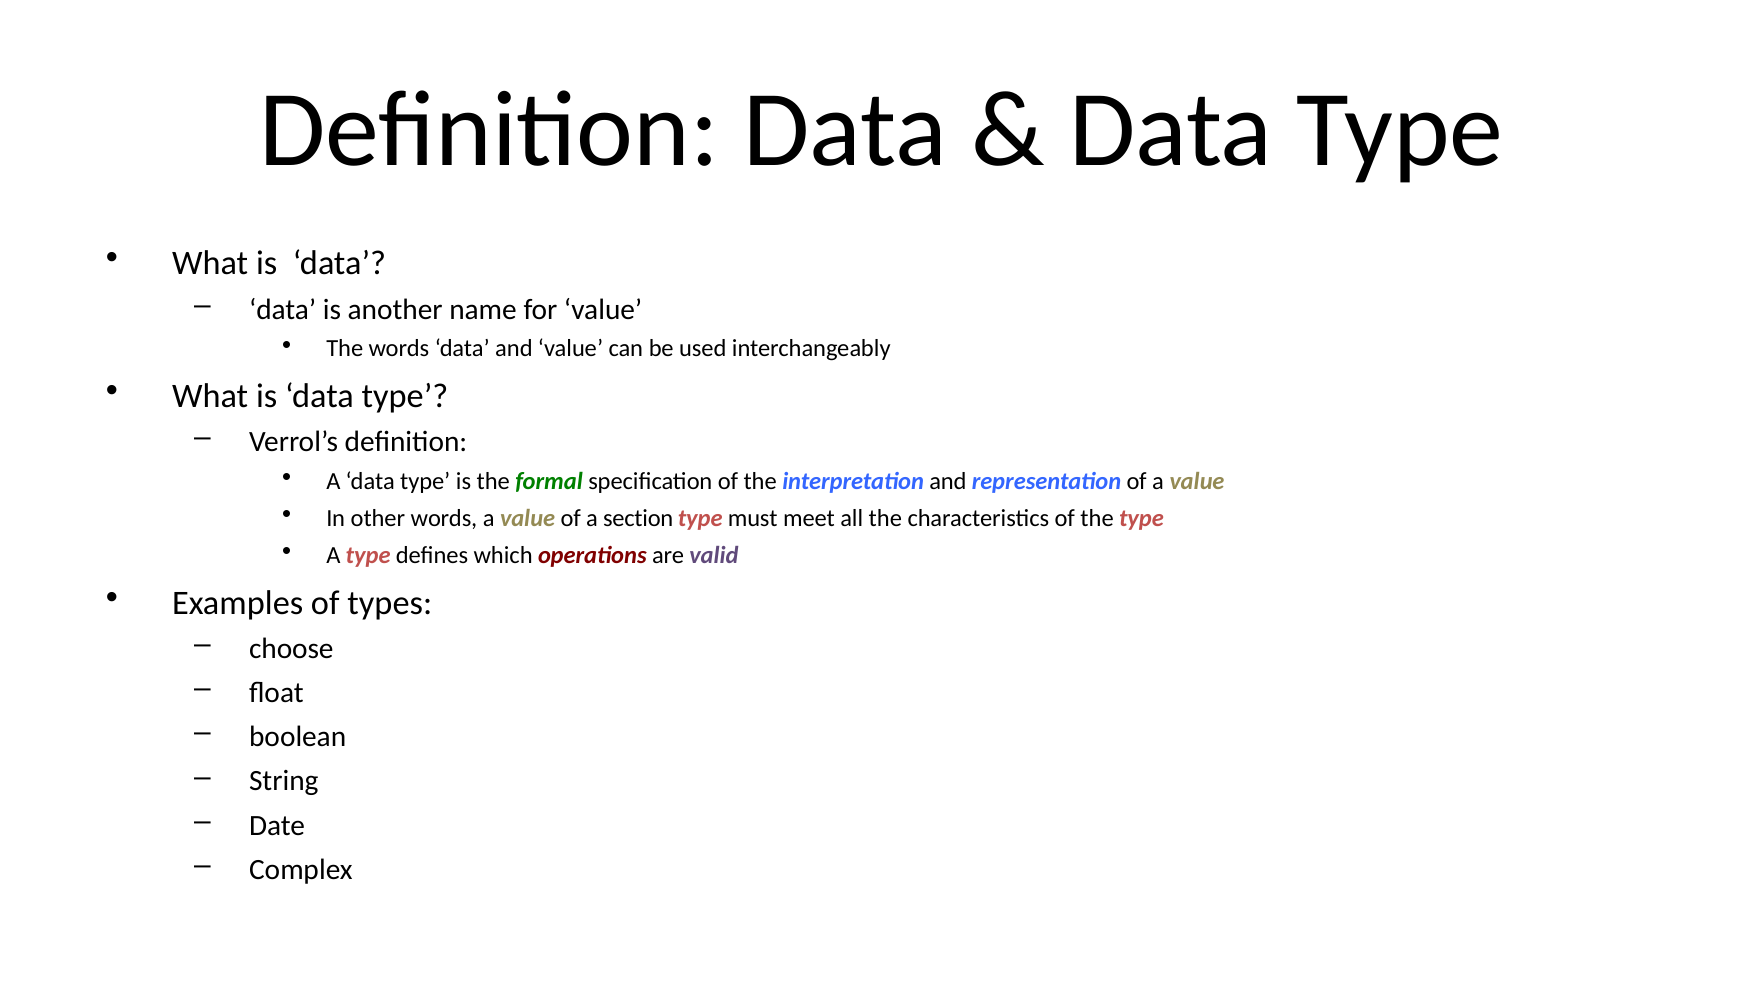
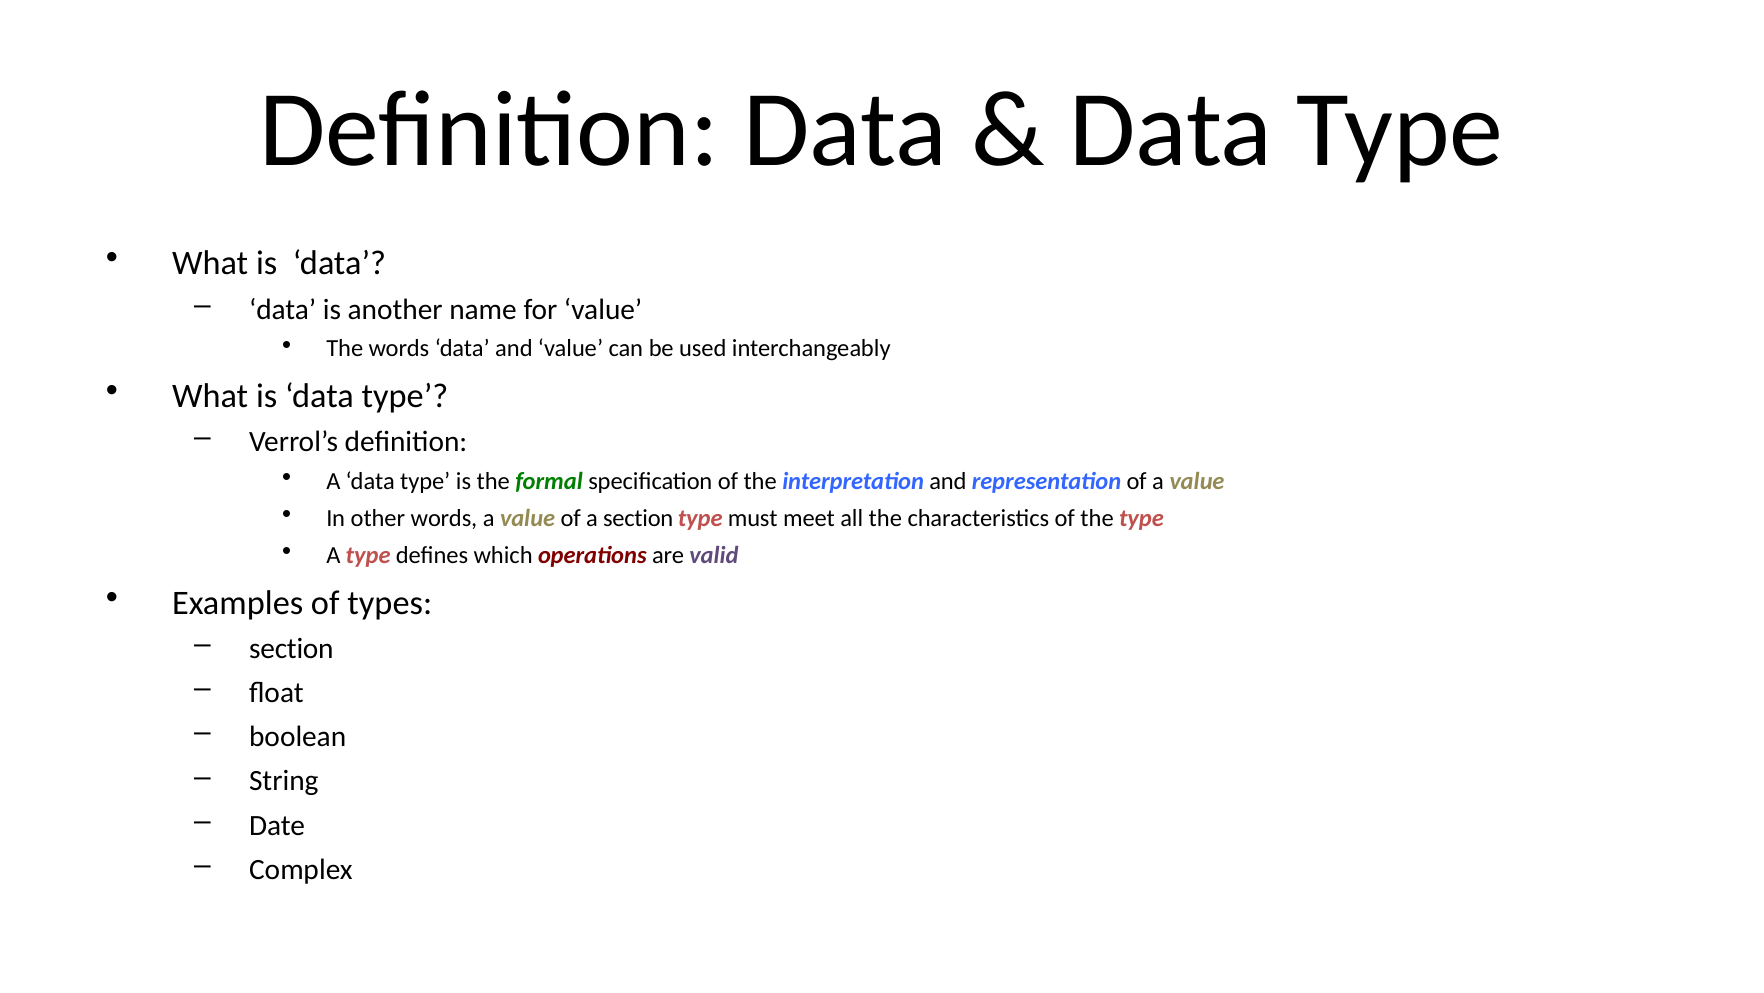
choose at (291, 648): choose -> section
